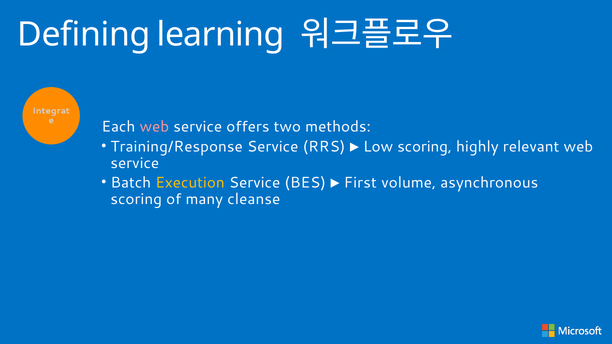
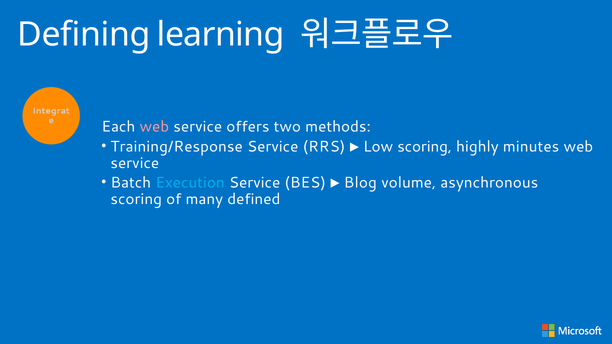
relevant: relevant -> minutes
Execution colour: yellow -> light blue
First: First -> Blog
cleanse: cleanse -> defined
